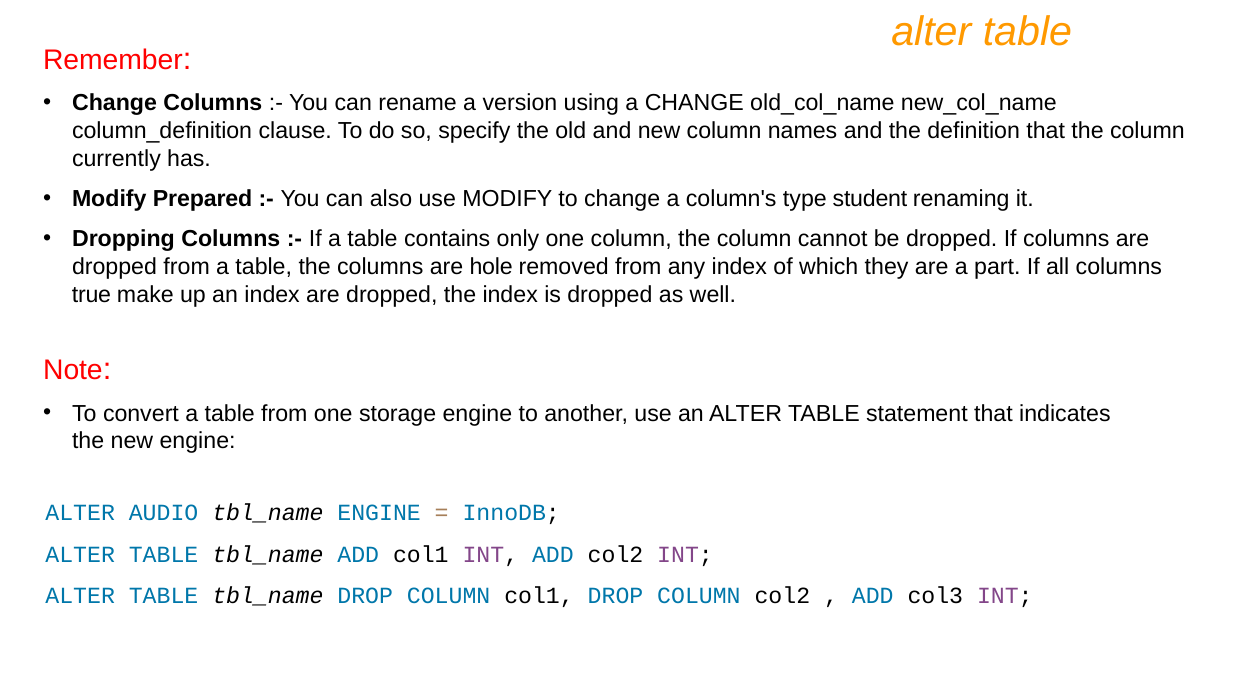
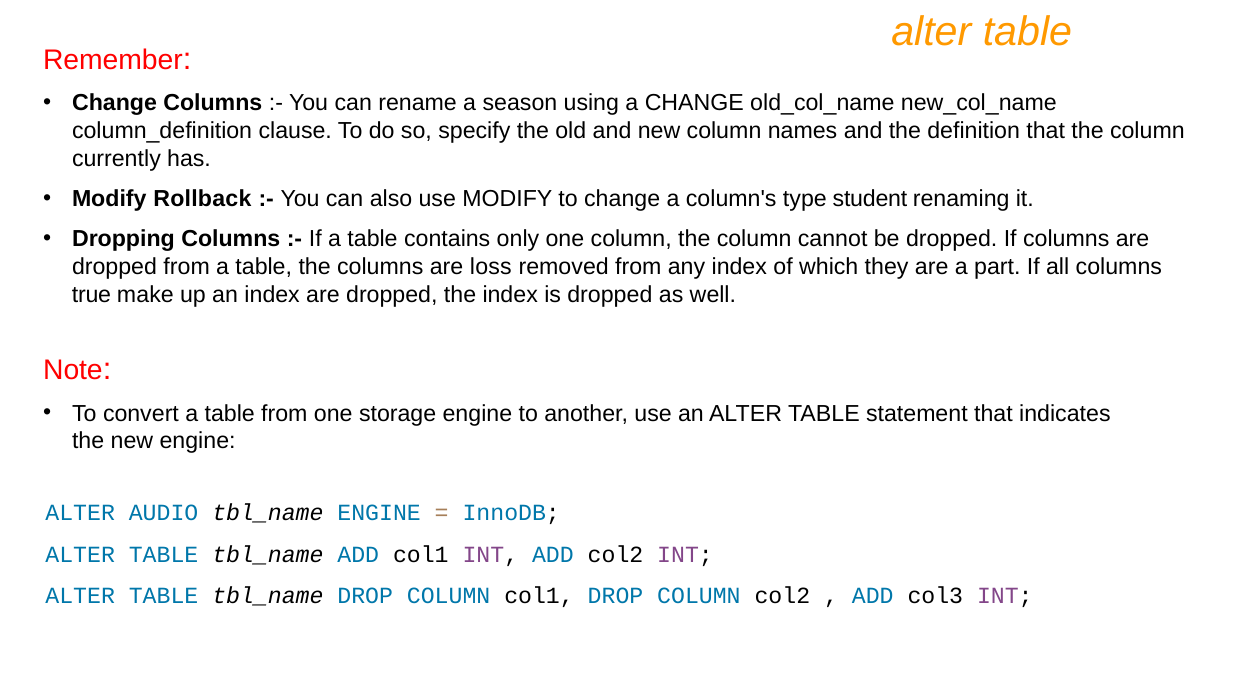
version: version -> season
Prepared: Prepared -> Rollback
hole: hole -> loss
